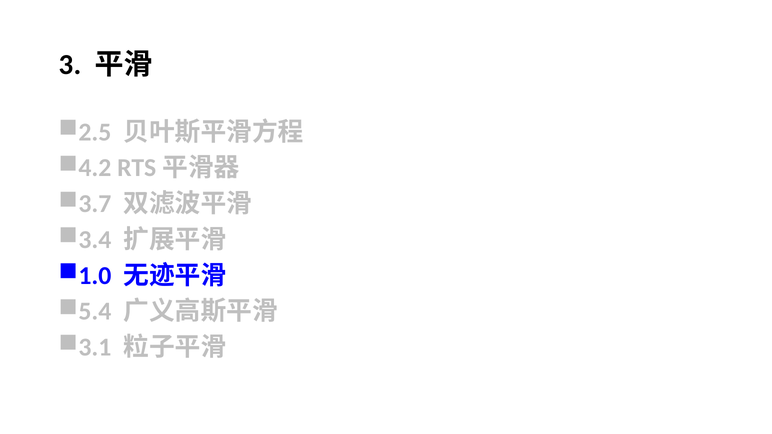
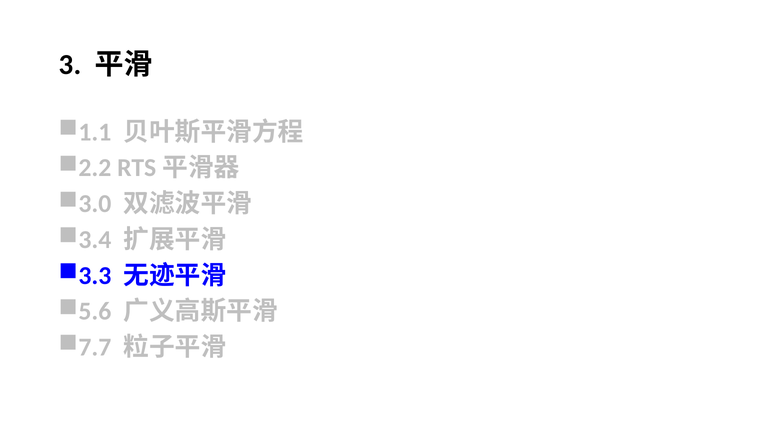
2.5: 2.5 -> 1.1
4.2: 4.2 -> 2.2
3.7: 3.7 -> 3.0
1.0: 1.0 -> 3.3
5.4: 5.4 -> 5.6
3.1: 3.1 -> 7.7
